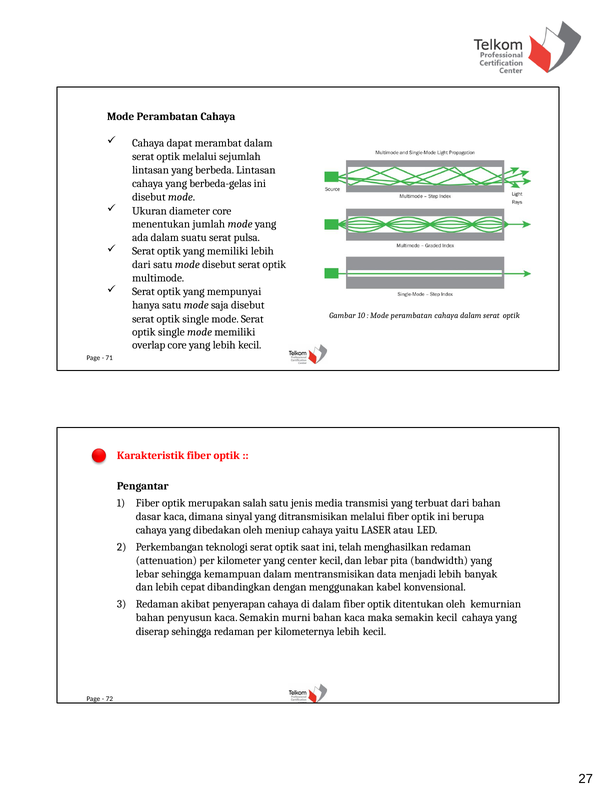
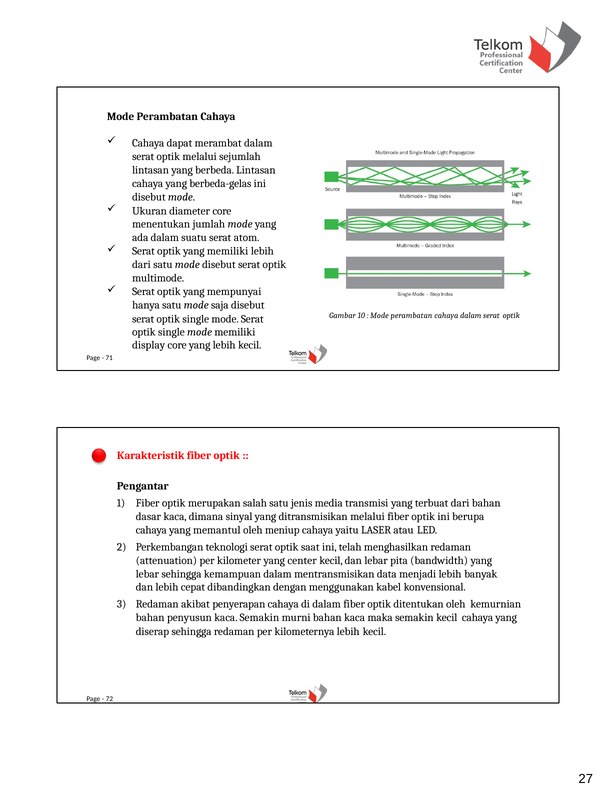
pulsa: pulsa -> atom
overlap: overlap -> display
dibedakan: dibedakan -> memantul
